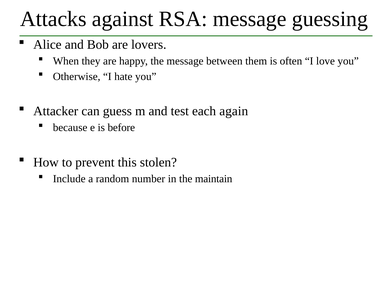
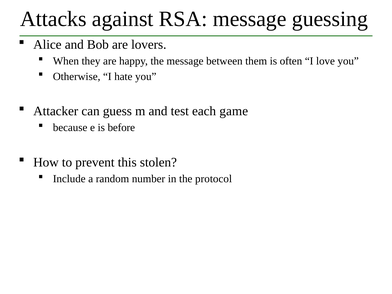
again: again -> game
maintain: maintain -> protocol
